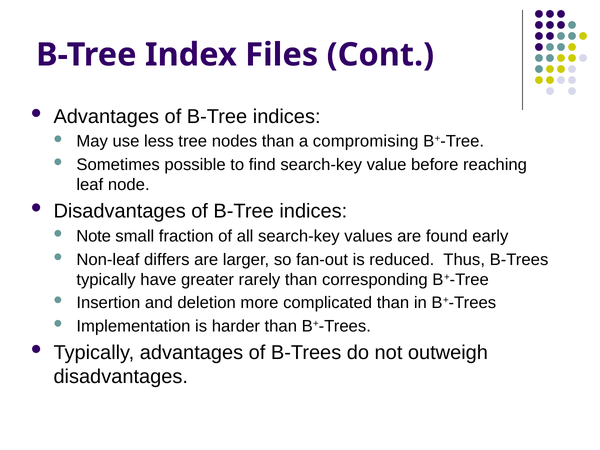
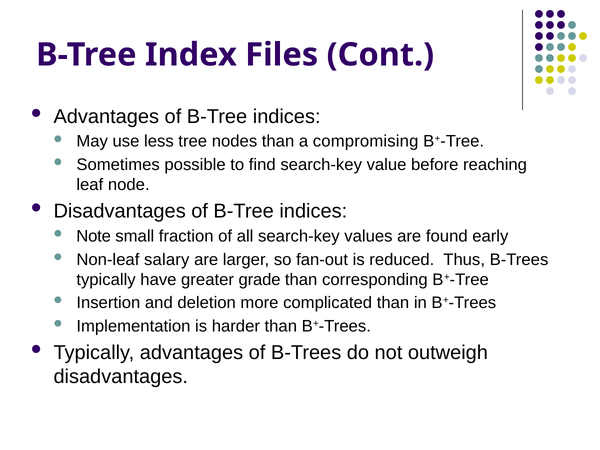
differs: differs -> salary
rarely: rarely -> grade
